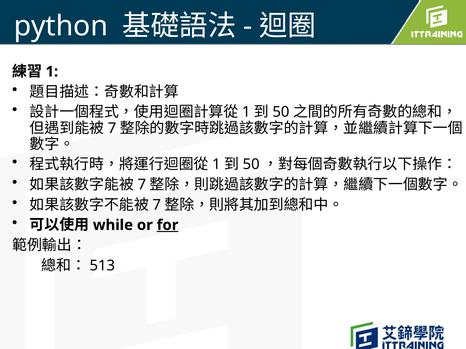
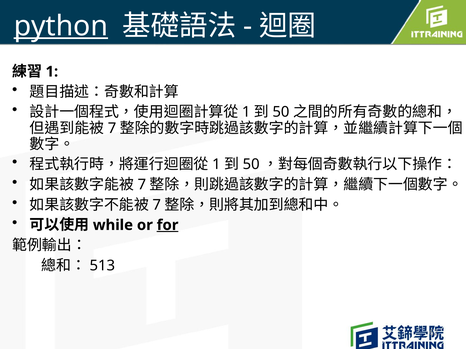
python underline: none -> present
